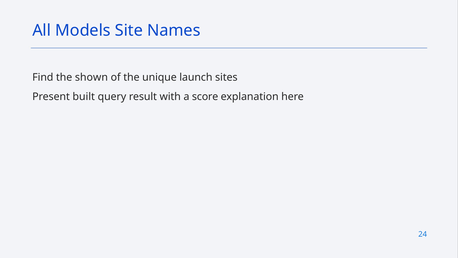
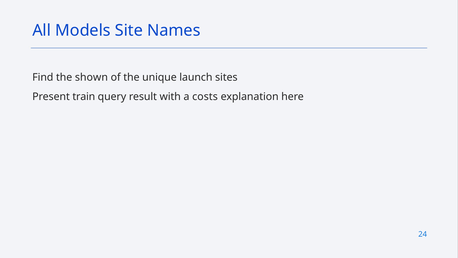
built: built -> train
score: score -> costs
